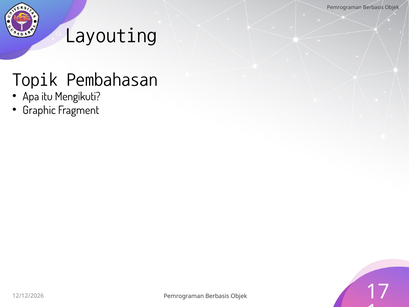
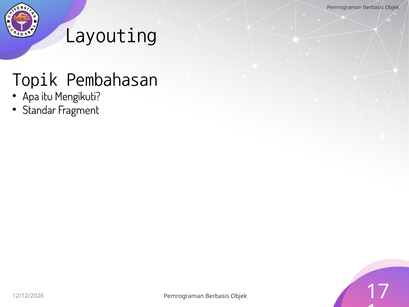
Graphic: Graphic -> Standar
